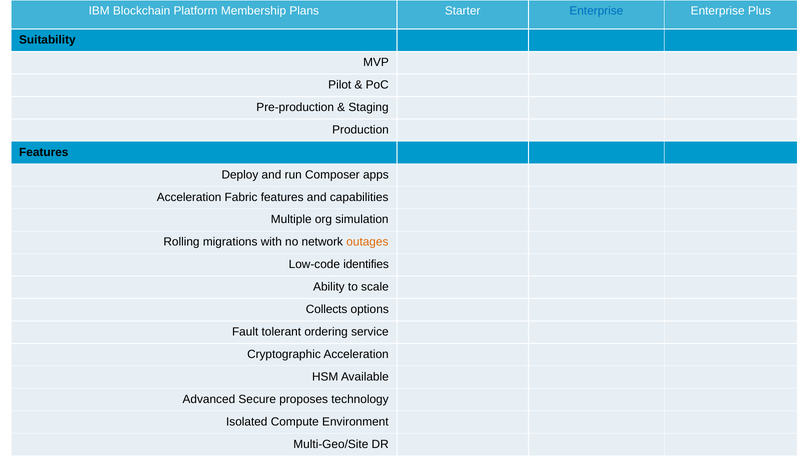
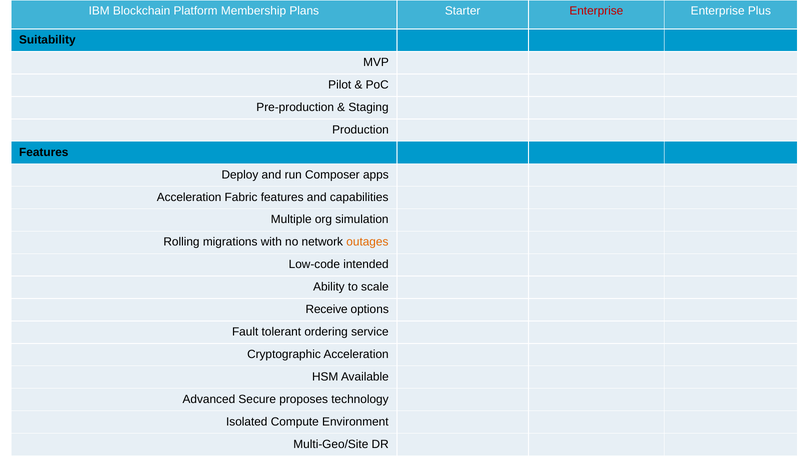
Enterprise at (596, 11) colour: blue -> red
identifies: identifies -> intended
Collects: Collects -> Receive
